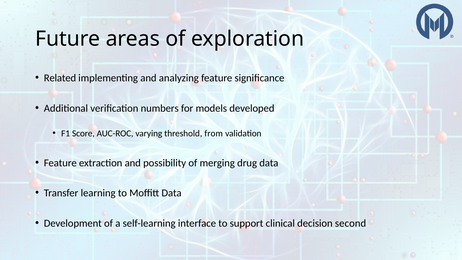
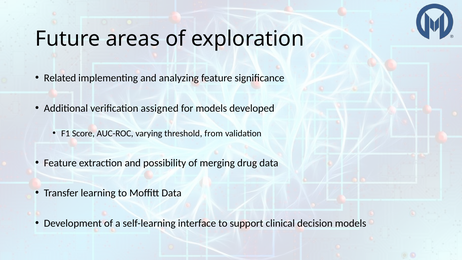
numbers: numbers -> assigned
decision second: second -> models
